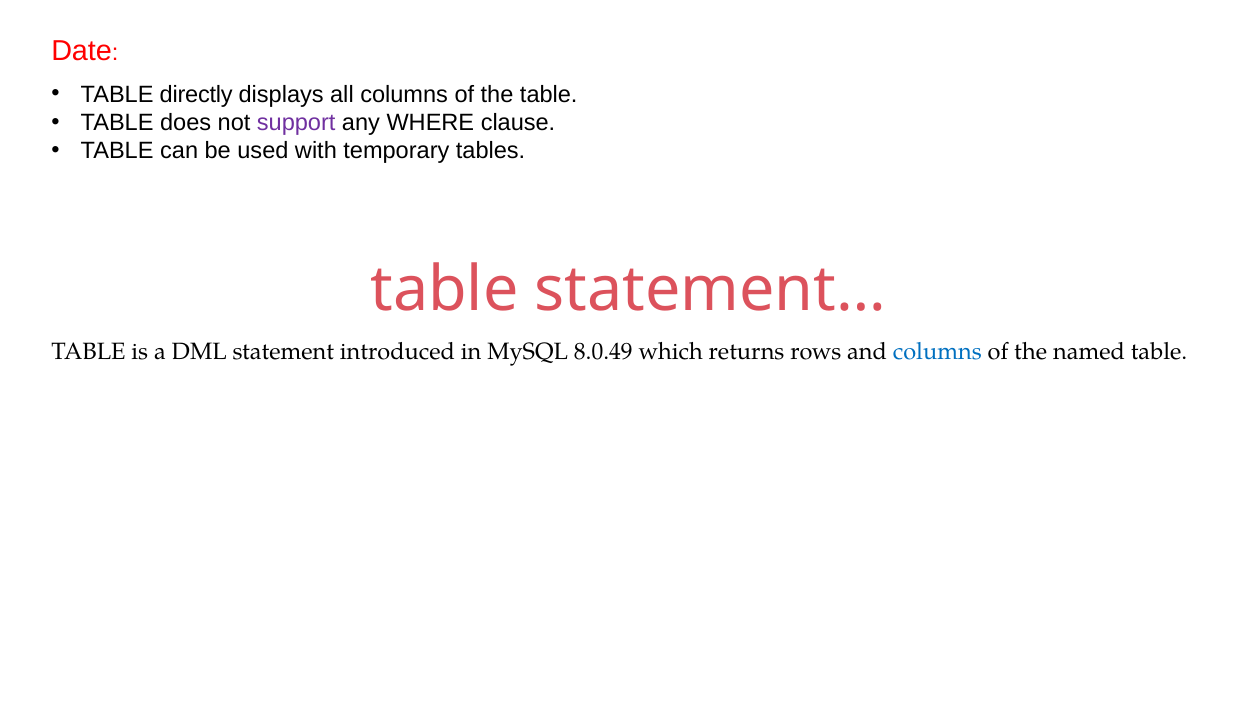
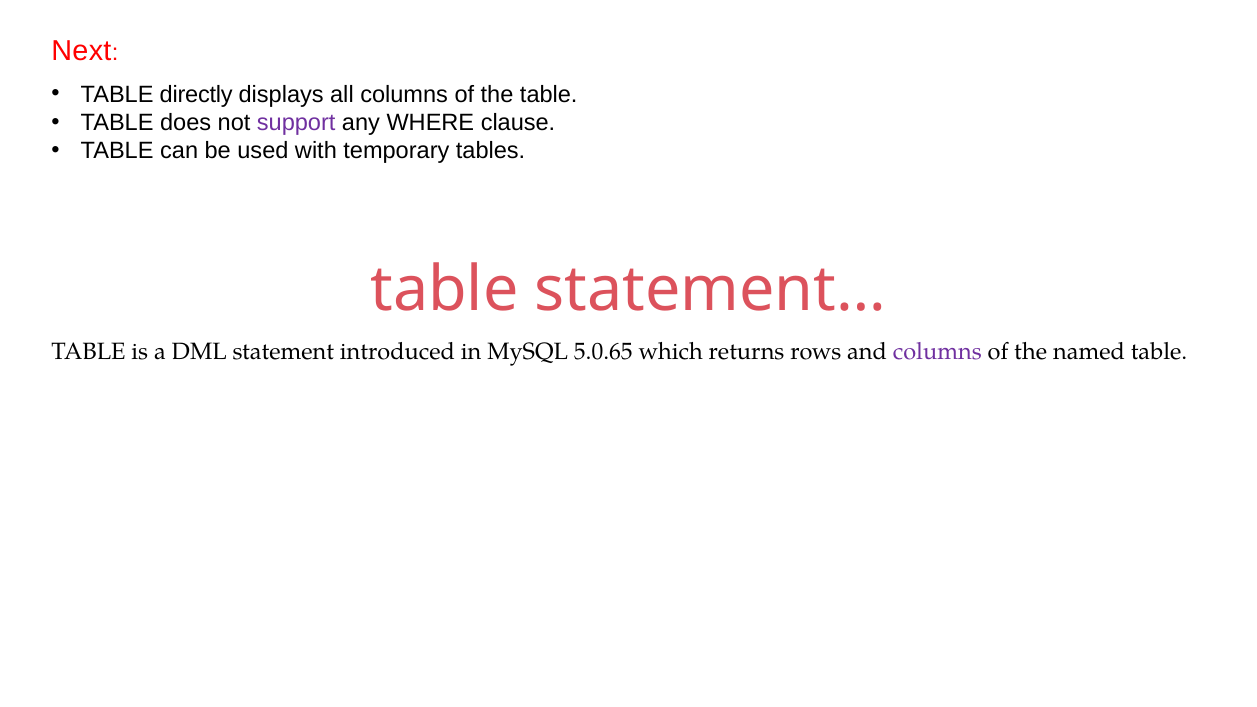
Date: Date -> Next
8.0.49: 8.0.49 -> 5.0.65
columns at (937, 352) colour: blue -> purple
